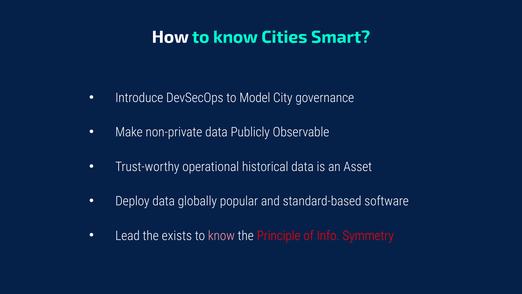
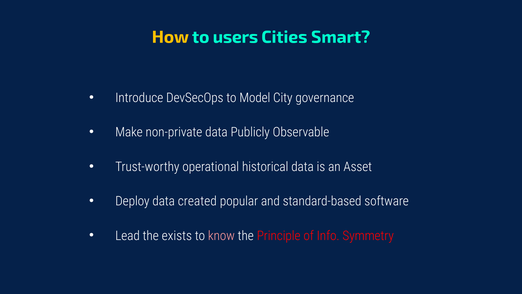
How colour: white -> yellow
know at (235, 37): know -> users
globally: globally -> created
